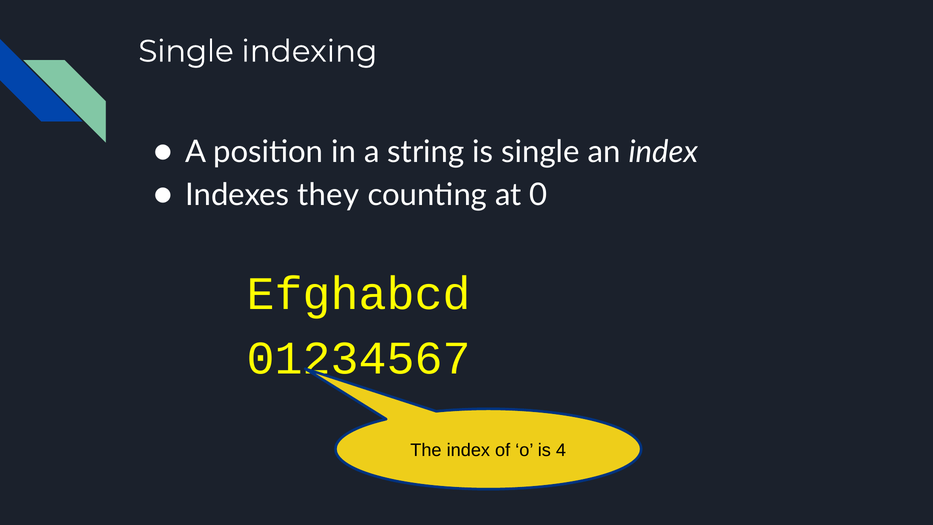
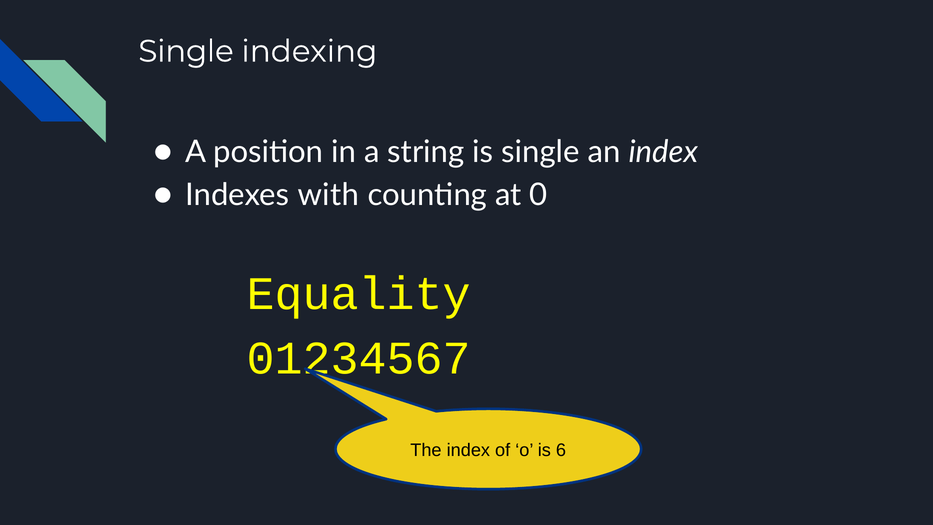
they: they -> with
Efghabcd: Efghabcd -> Equality
4: 4 -> 6
